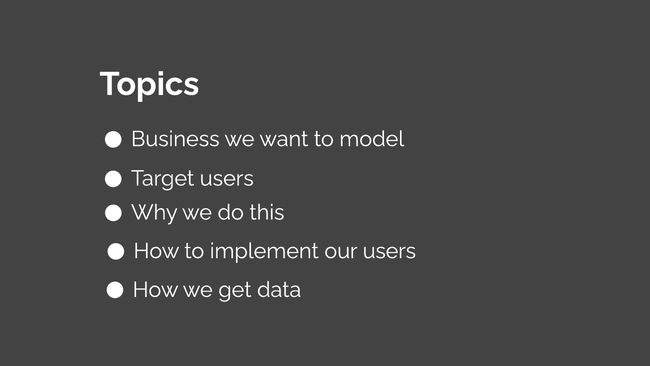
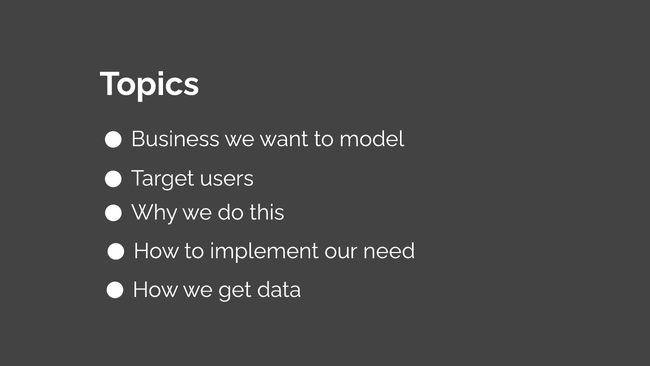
our users: users -> need
